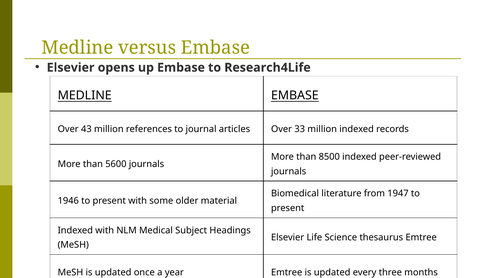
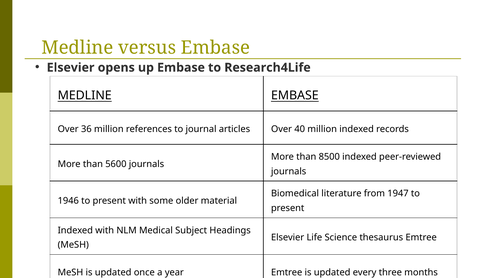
43: 43 -> 36
33: 33 -> 40
